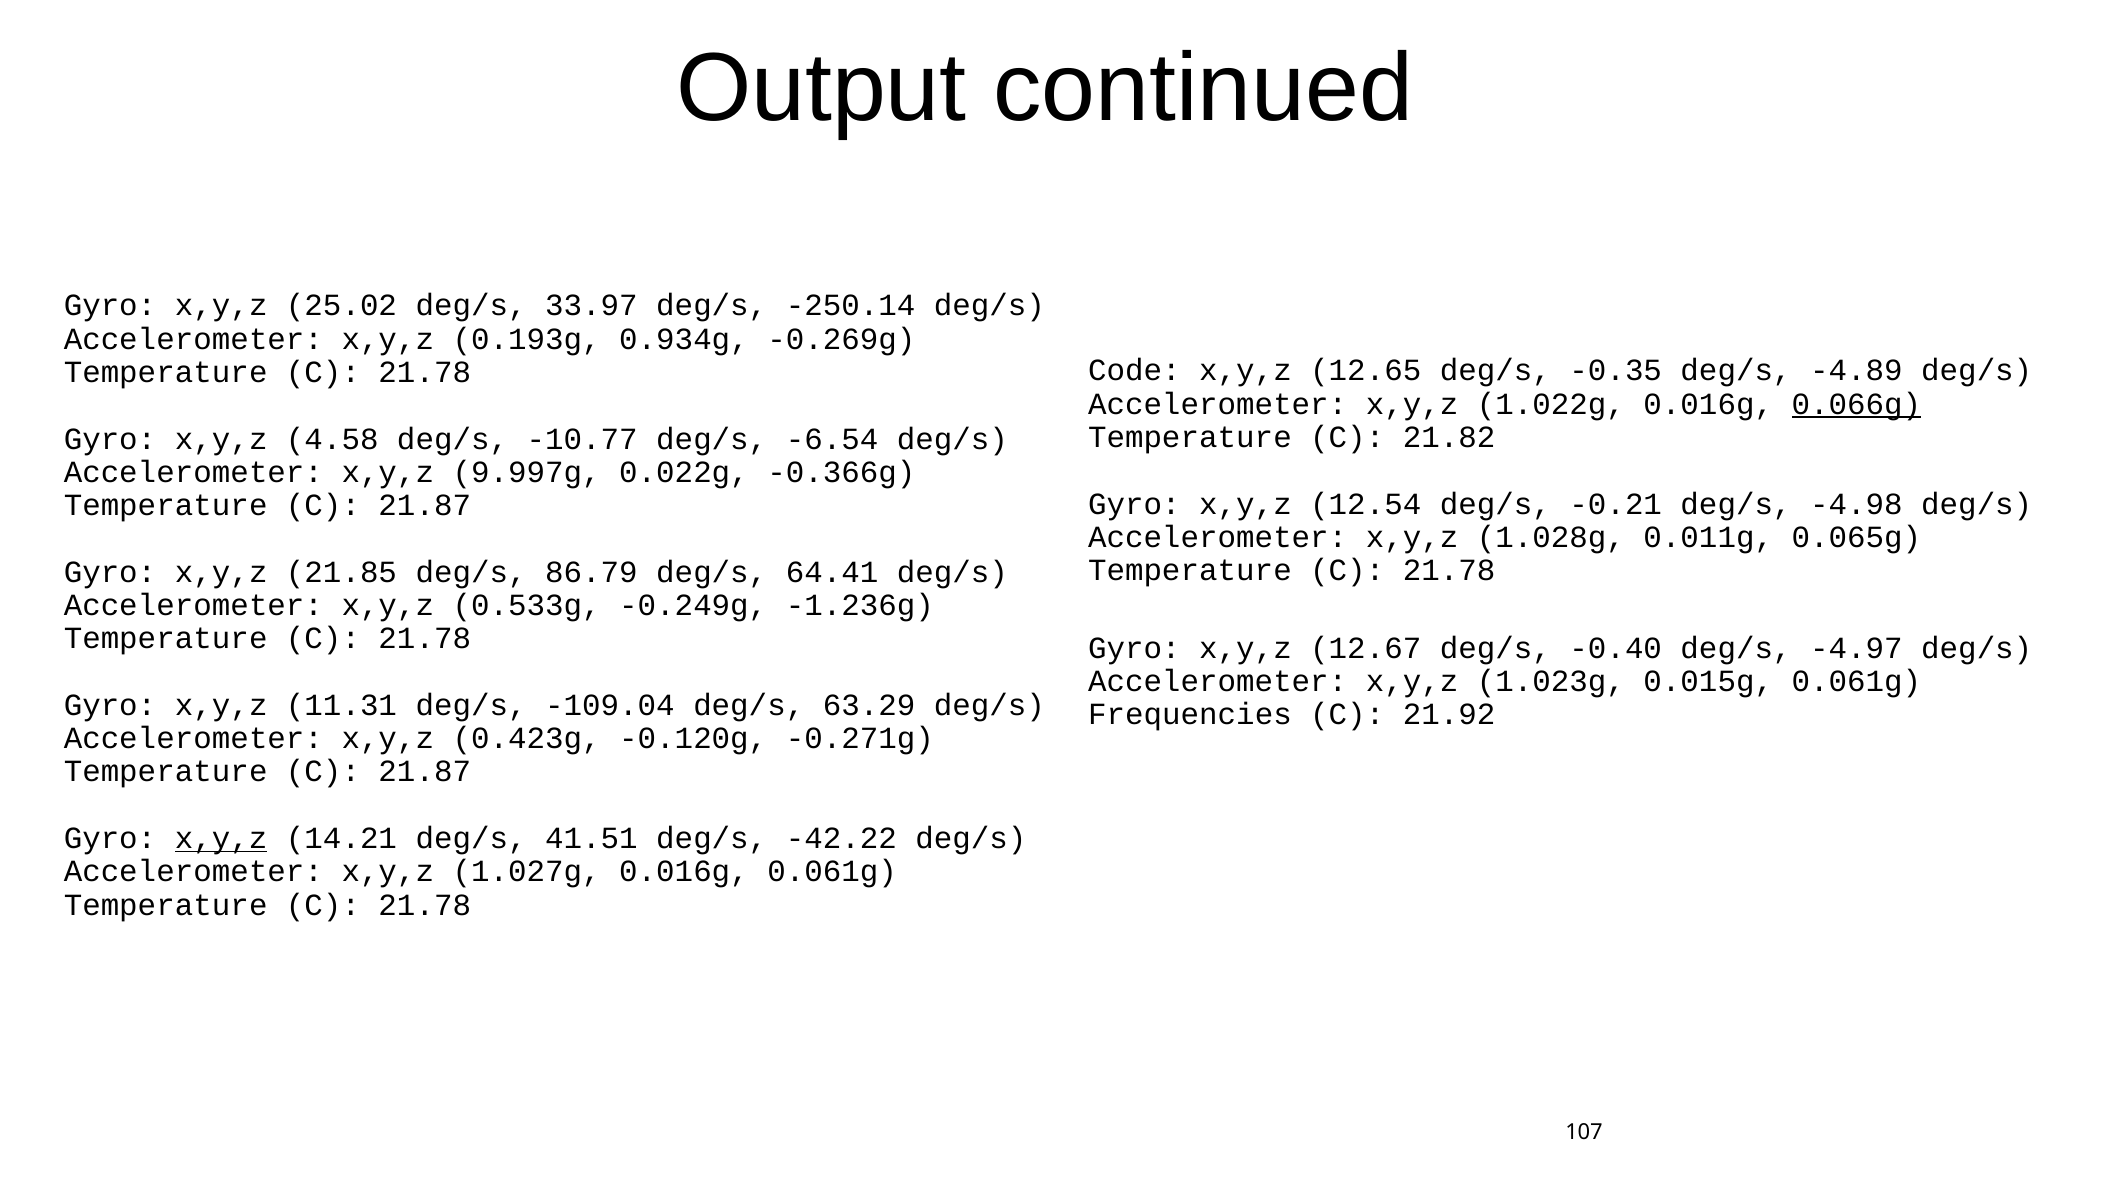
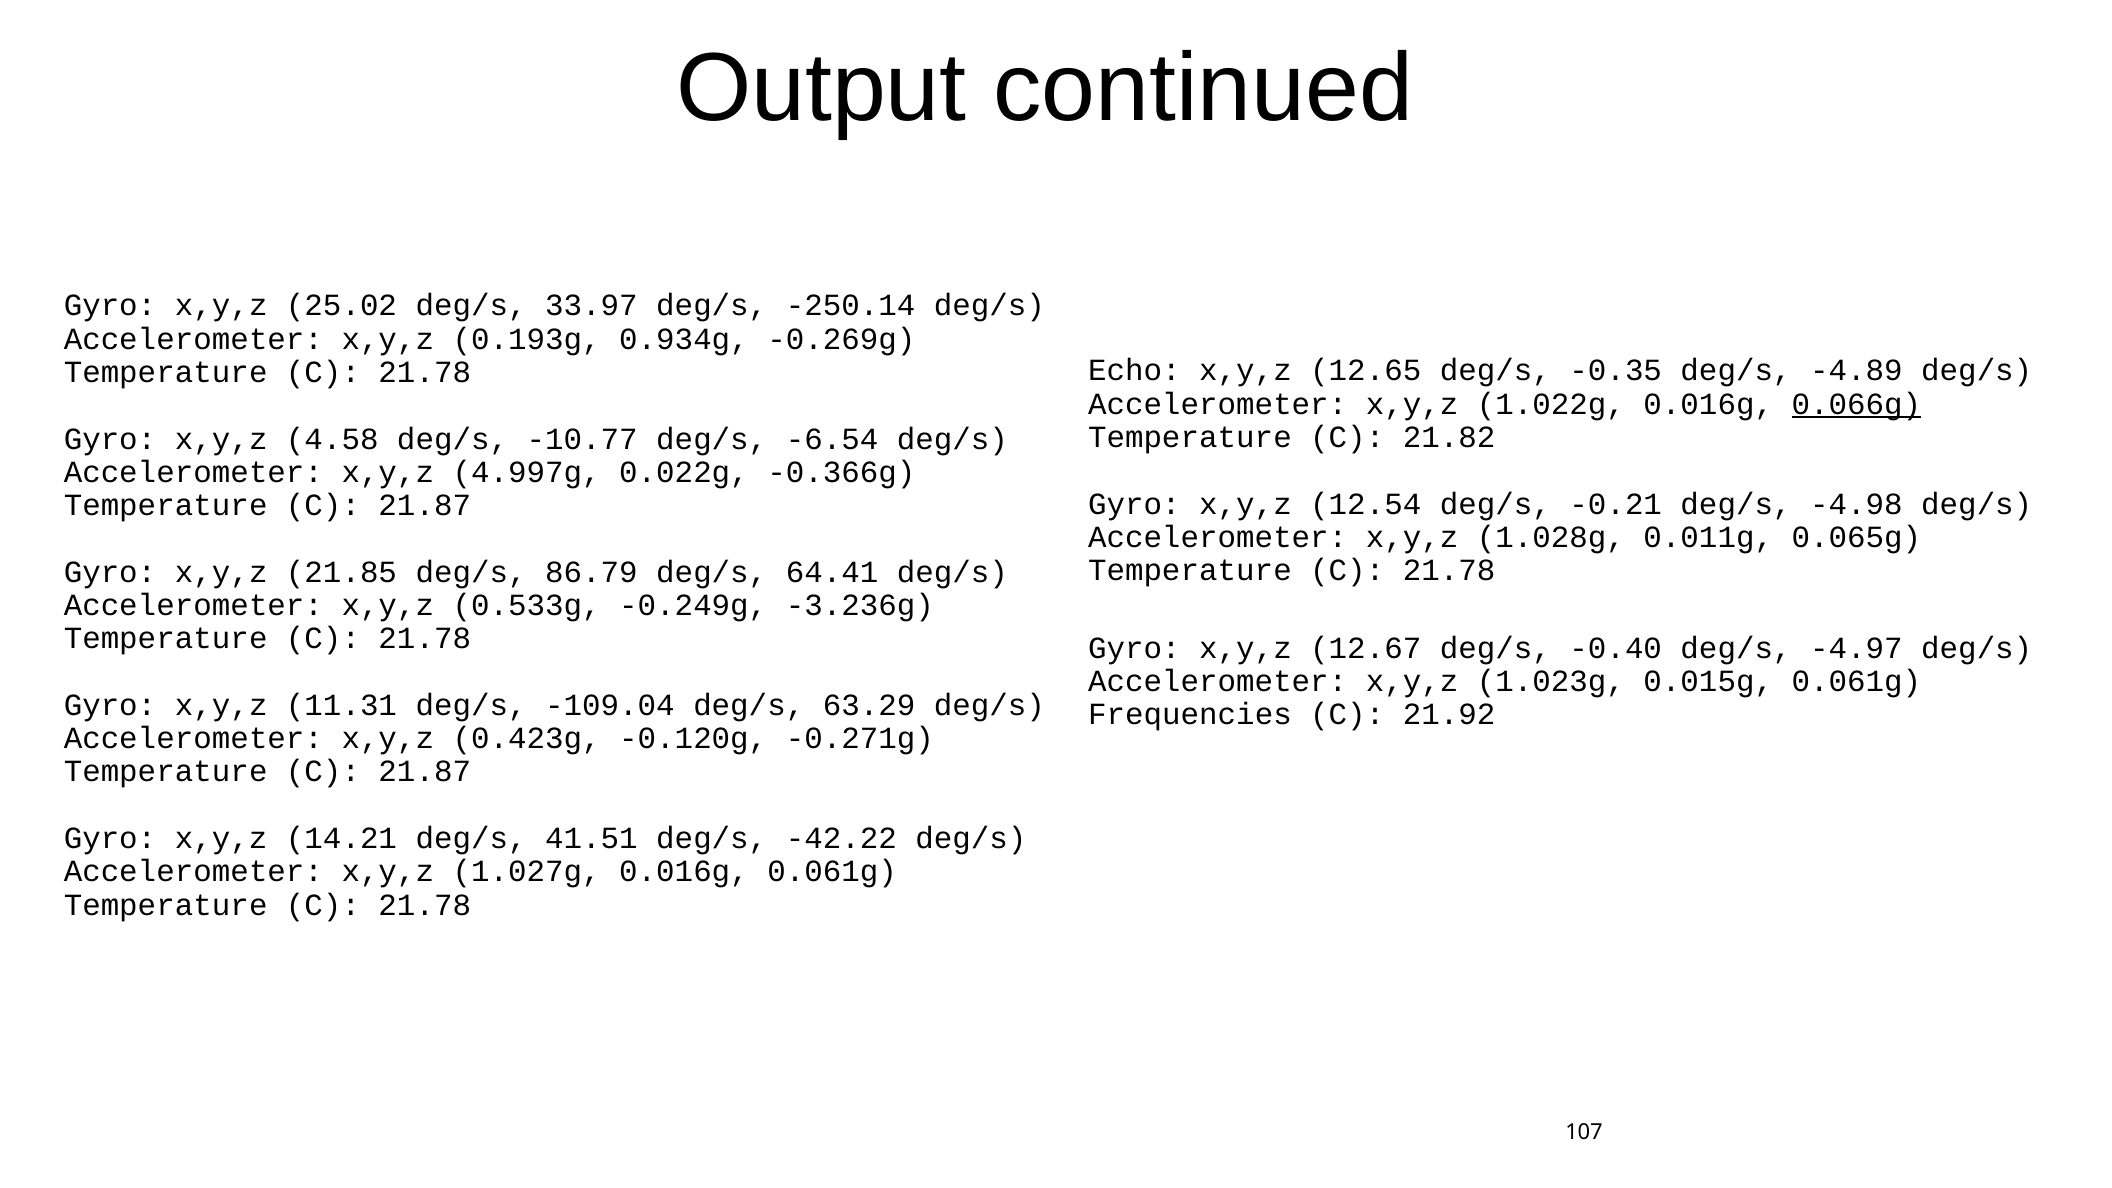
Code: Code -> Echo
9.997g: 9.997g -> 4.997g
-1.236g: -1.236g -> -3.236g
x,y,z at (221, 838) underline: present -> none
